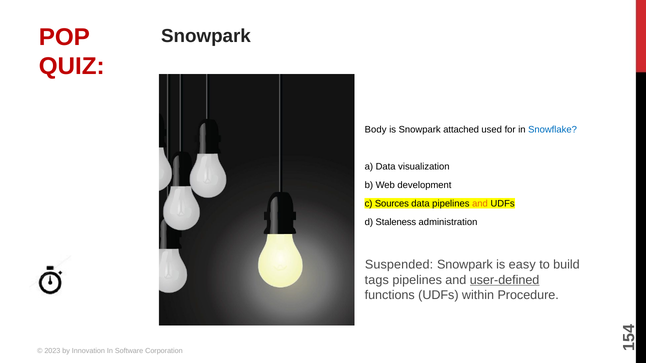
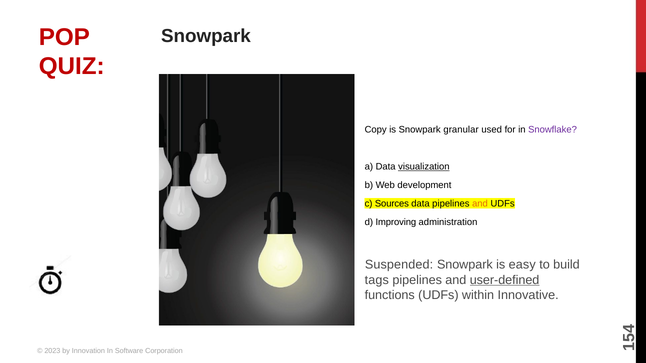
Body: Body -> Copy
attached: attached -> granular
Snowflake colour: blue -> purple
visualization underline: none -> present
Staleness: Staleness -> Improving
Procedure: Procedure -> Innovative
